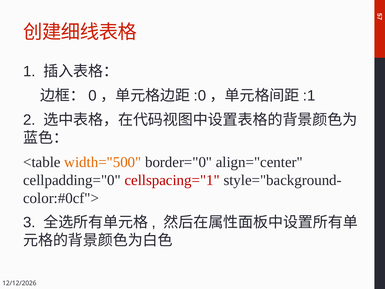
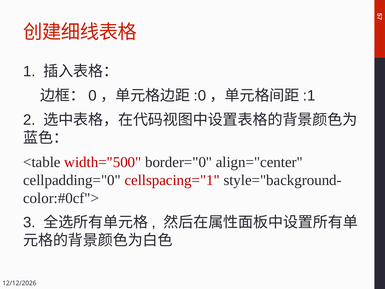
width="500 colour: orange -> red
